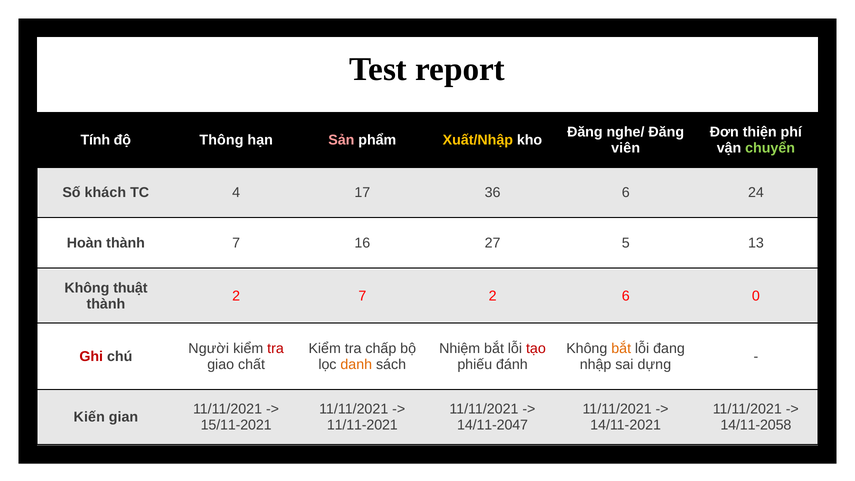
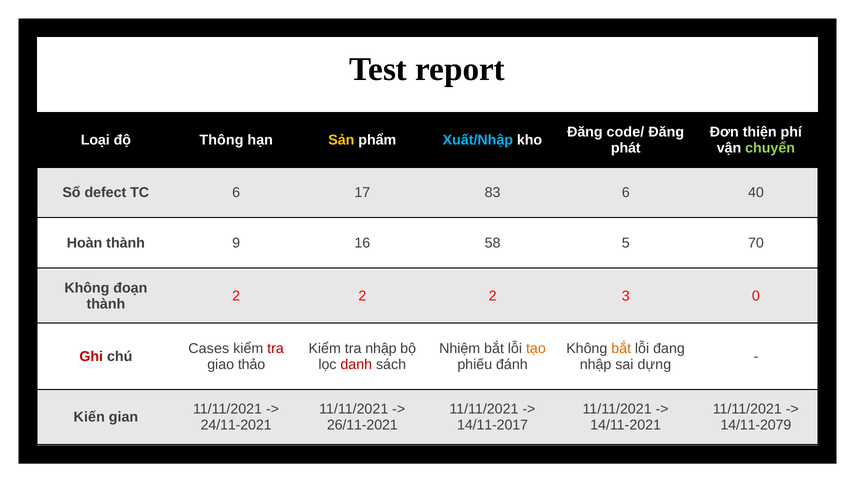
nghe/: nghe/ -> code/
Tính: Tính -> Loại
Sản colour: pink -> yellow
Xuất/Nhập colour: yellow -> light blue
viên: viên -> phát
khách: khách -> defect
TC 4: 4 -> 6
36: 36 -> 83
24: 24 -> 40
thành 7: 7 -> 9
27: 27 -> 58
13: 13 -> 70
thuật: thuật -> đoạn
7 at (362, 296): 7 -> 2
2 6: 6 -> 3
Người: Người -> Cases
tra chấp: chấp -> nhập
tạo colour: red -> orange
chất: chất -> thảo
danh colour: orange -> red
15/11-2021: 15/11-2021 -> 24/11-2021
11/11-2021: 11/11-2021 -> 26/11-2021
14/11-2047: 14/11-2047 -> 14/11-2017
14/11-2058: 14/11-2058 -> 14/11-2079
